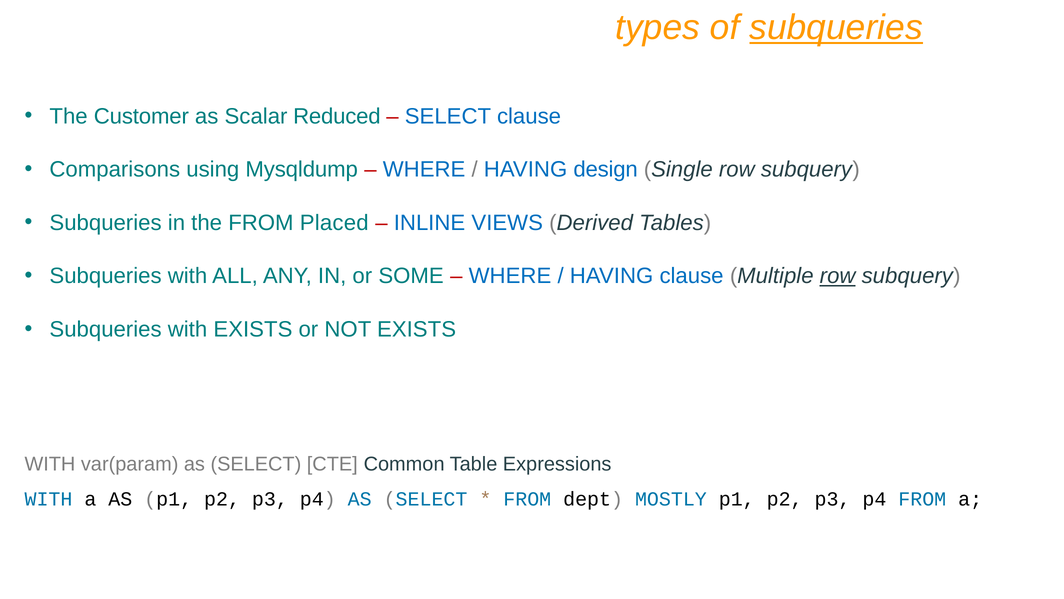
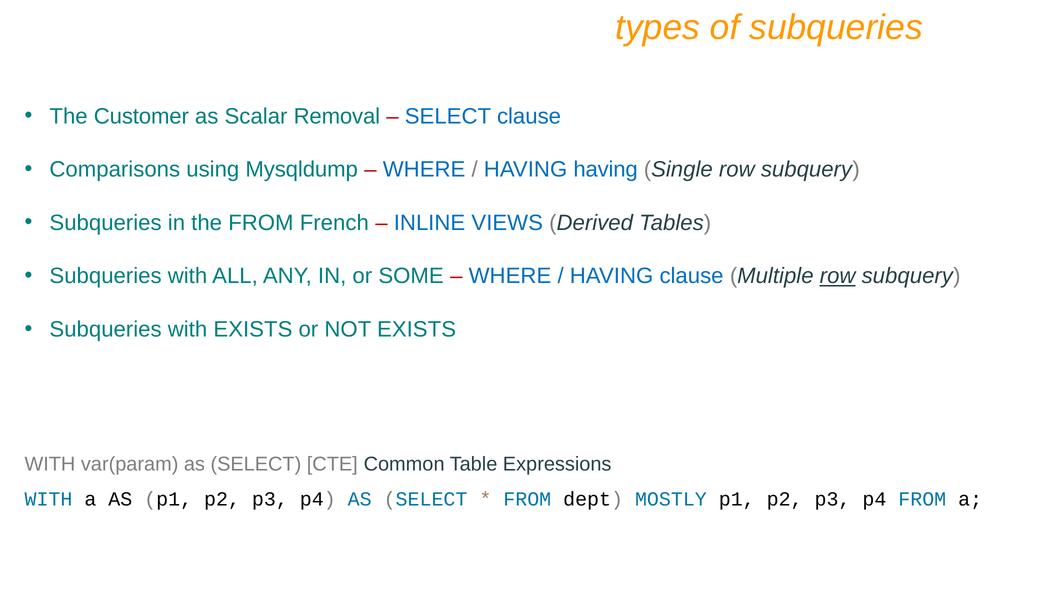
subqueries at (836, 28) underline: present -> none
Reduced: Reduced -> Removal
HAVING design: design -> having
Placed: Placed -> French
